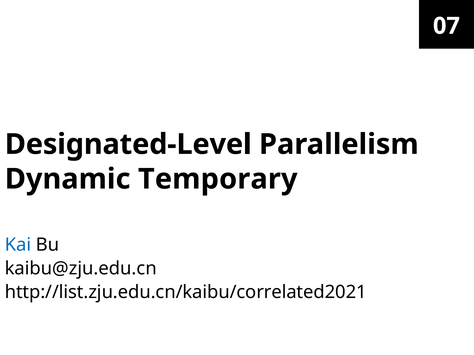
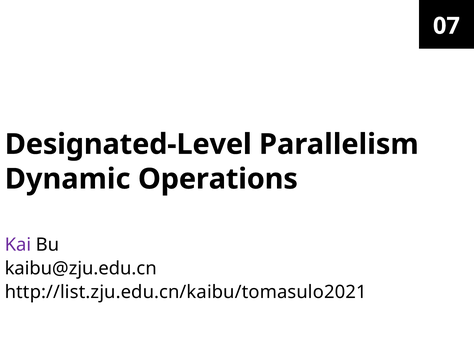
Temporary: Temporary -> Operations
Kai colour: blue -> purple
http://list.zju.edu.cn/kaibu/correlated2021: http://list.zju.edu.cn/kaibu/correlated2021 -> http://list.zju.edu.cn/kaibu/tomasulo2021
